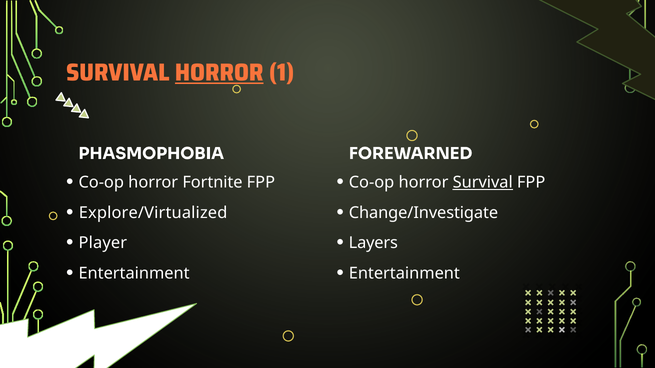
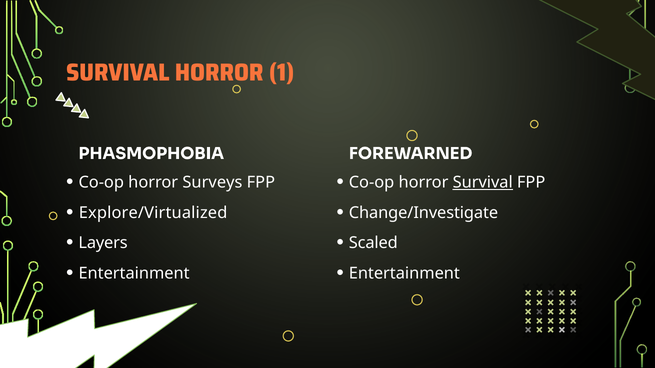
HORROR at (219, 73) underline: present -> none
Fortnite: Fortnite -> Surveys
Player: Player -> Layers
Layers: Layers -> Scaled
